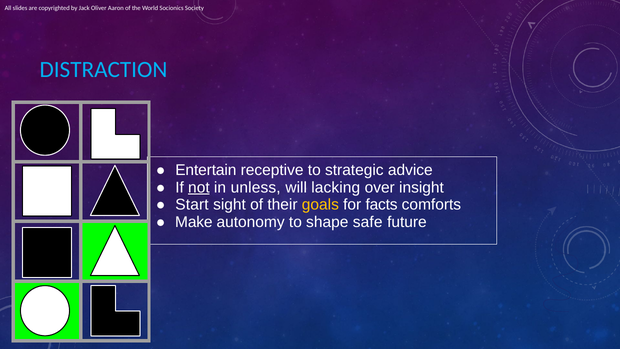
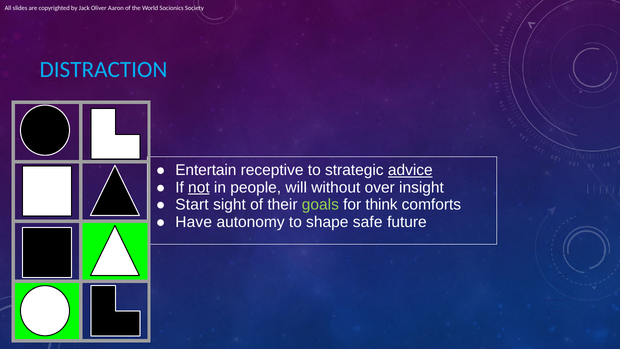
advice underline: none -> present
unless: unless -> people
lacking: lacking -> without
goals colour: yellow -> light green
facts: facts -> think
Make: Make -> Have
